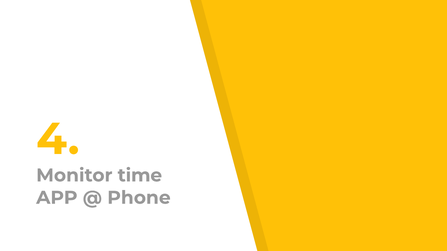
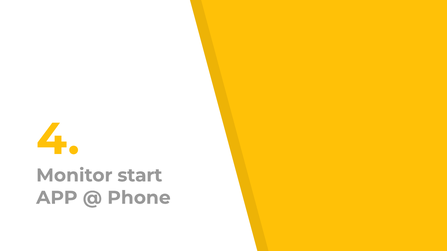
time: time -> start
